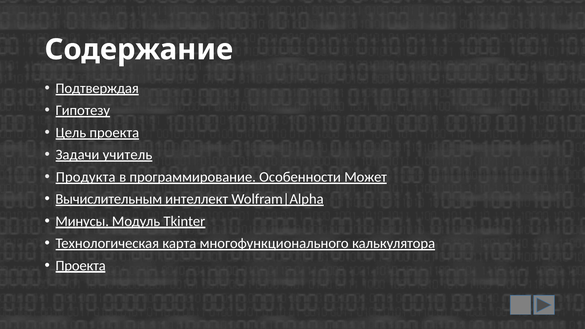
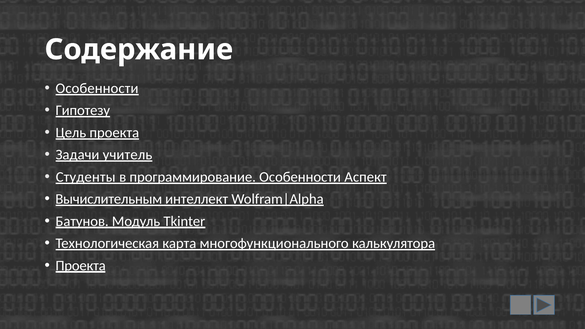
Подтверждая at (97, 88): Подтверждая -> Особенности
Продукта: Продукта -> Студенты
Может: Может -> Аспект
Минусы: Минусы -> Батунов
